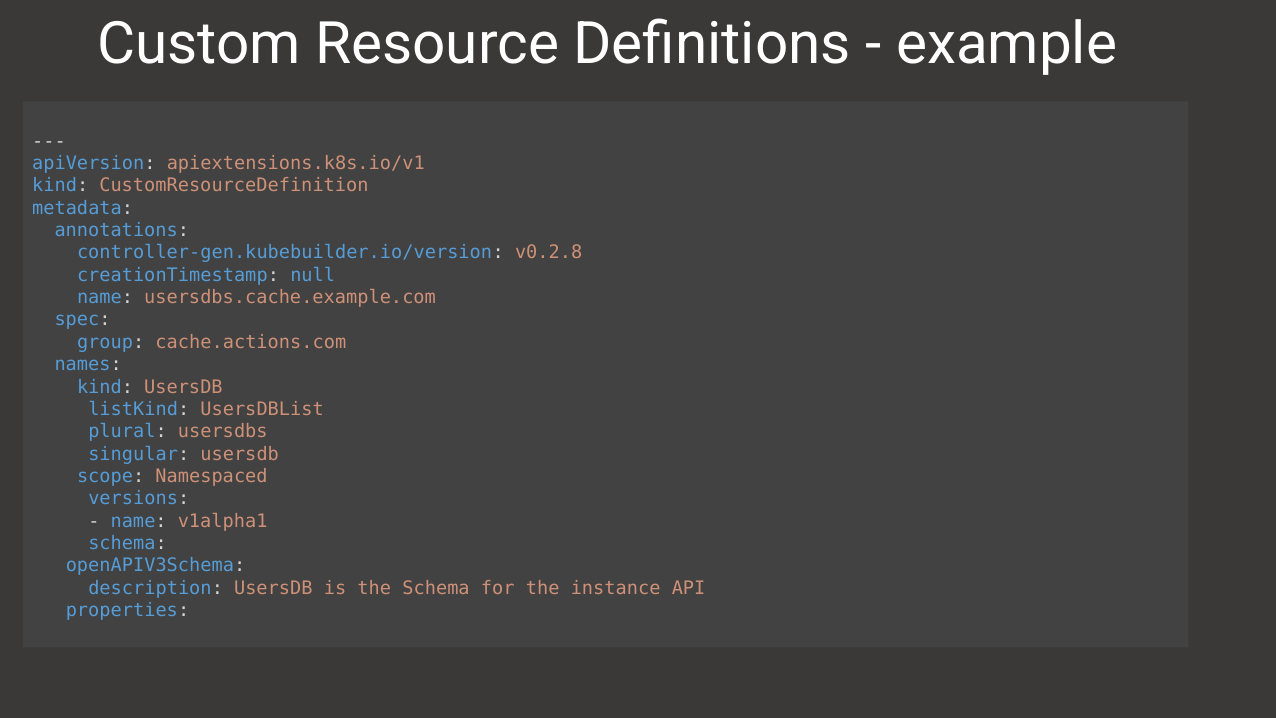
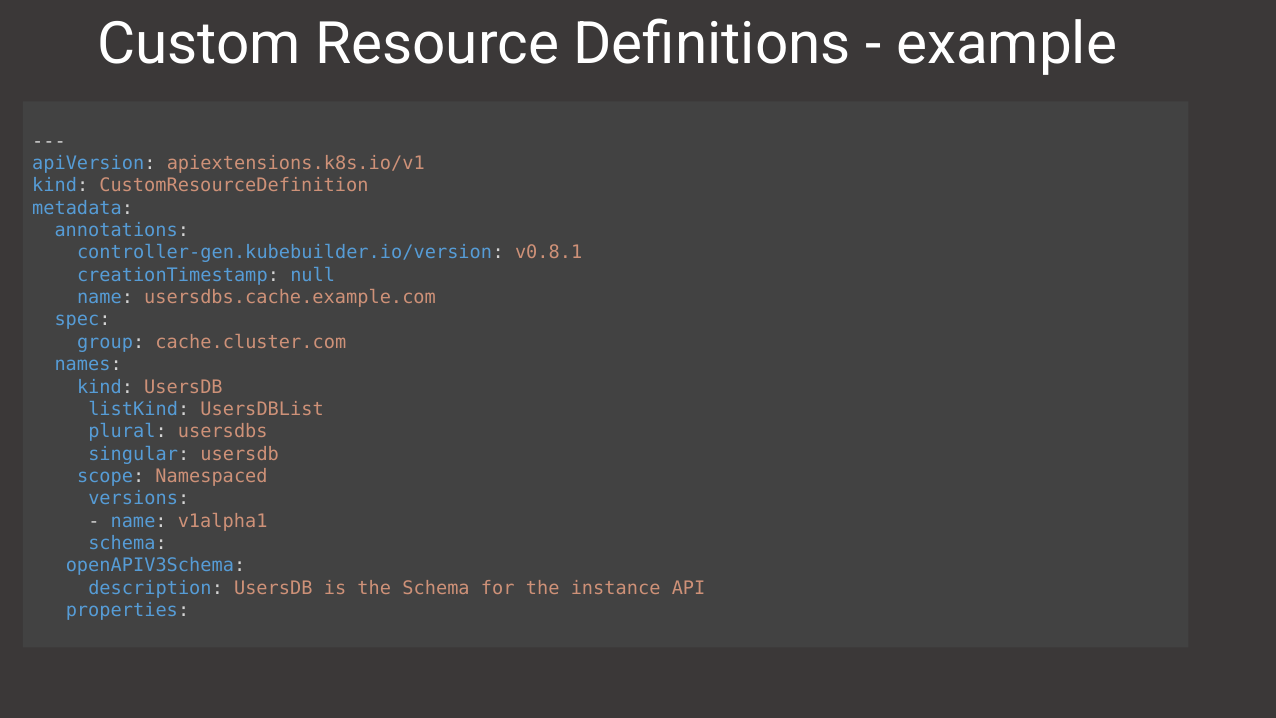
v0.2.8: v0.2.8 -> v0.8.1
cache.actions.com: cache.actions.com -> cache.cluster.com
